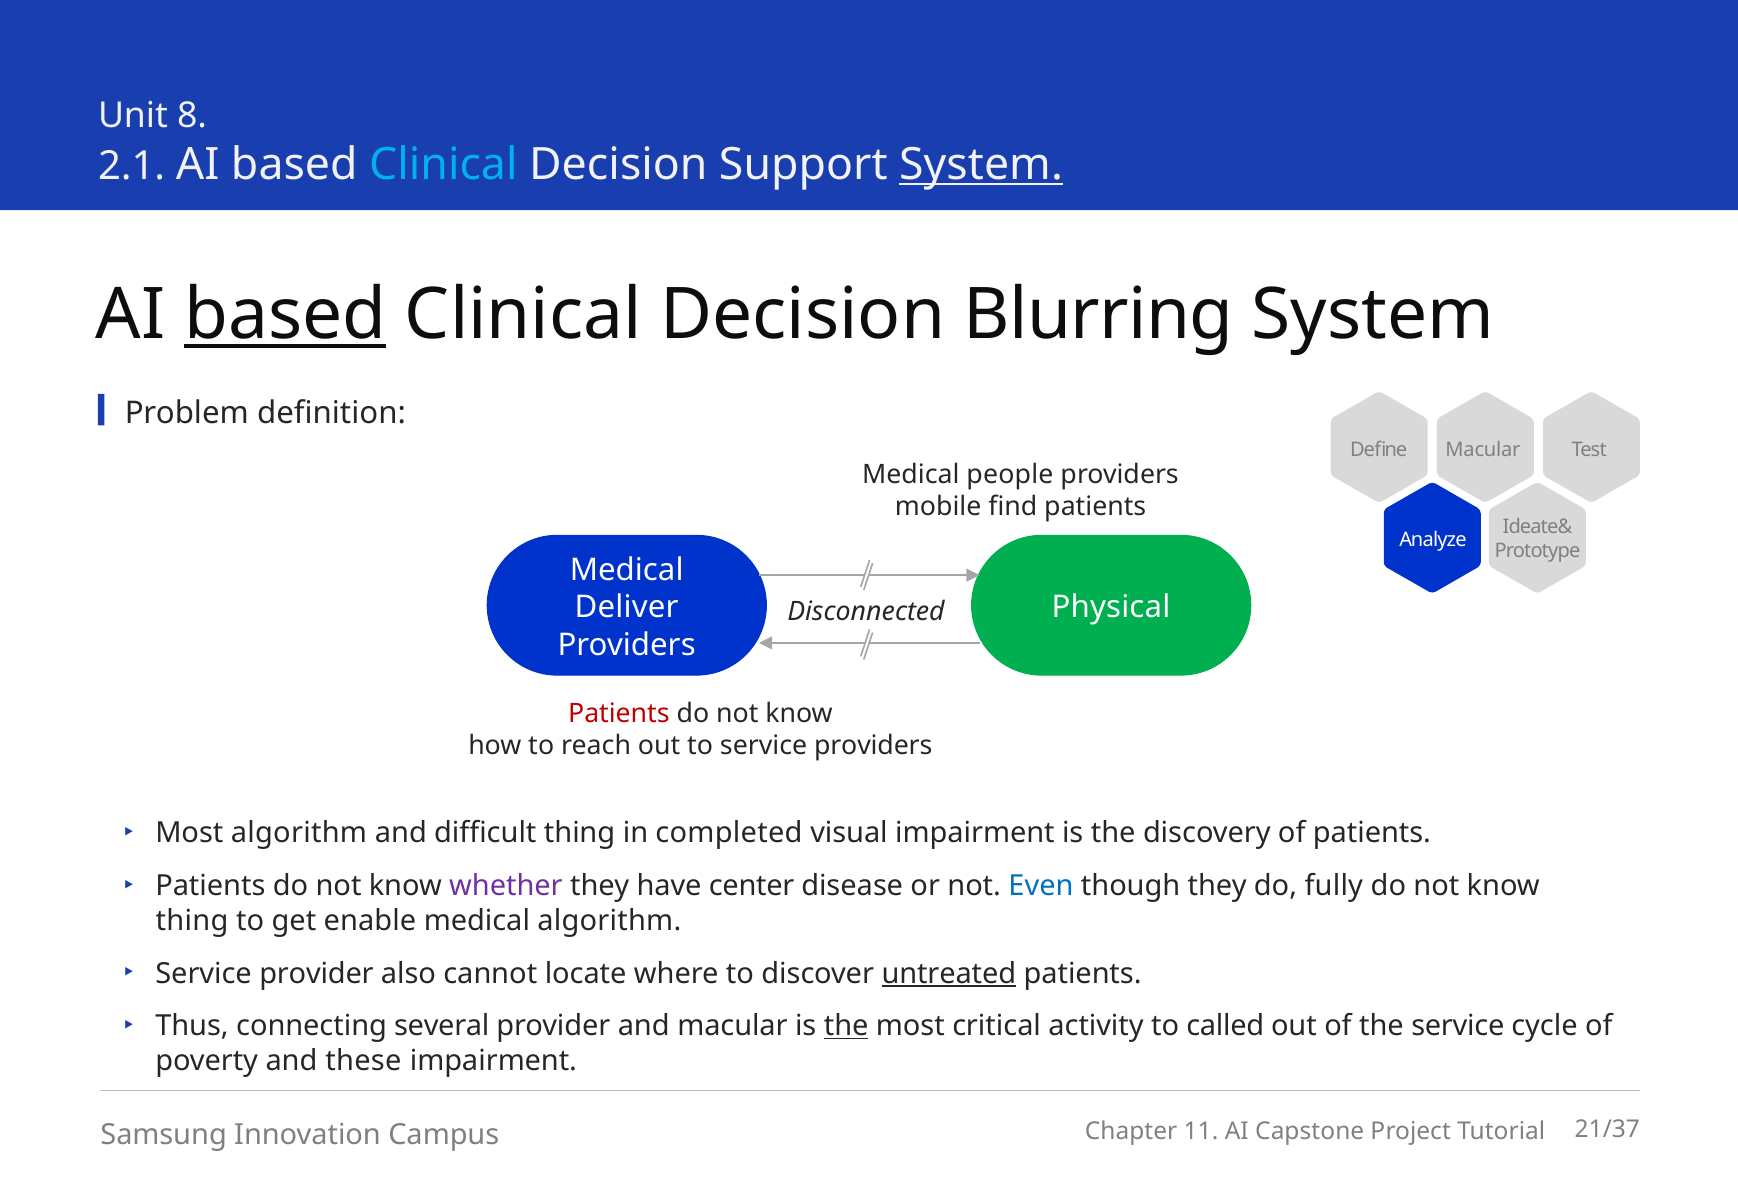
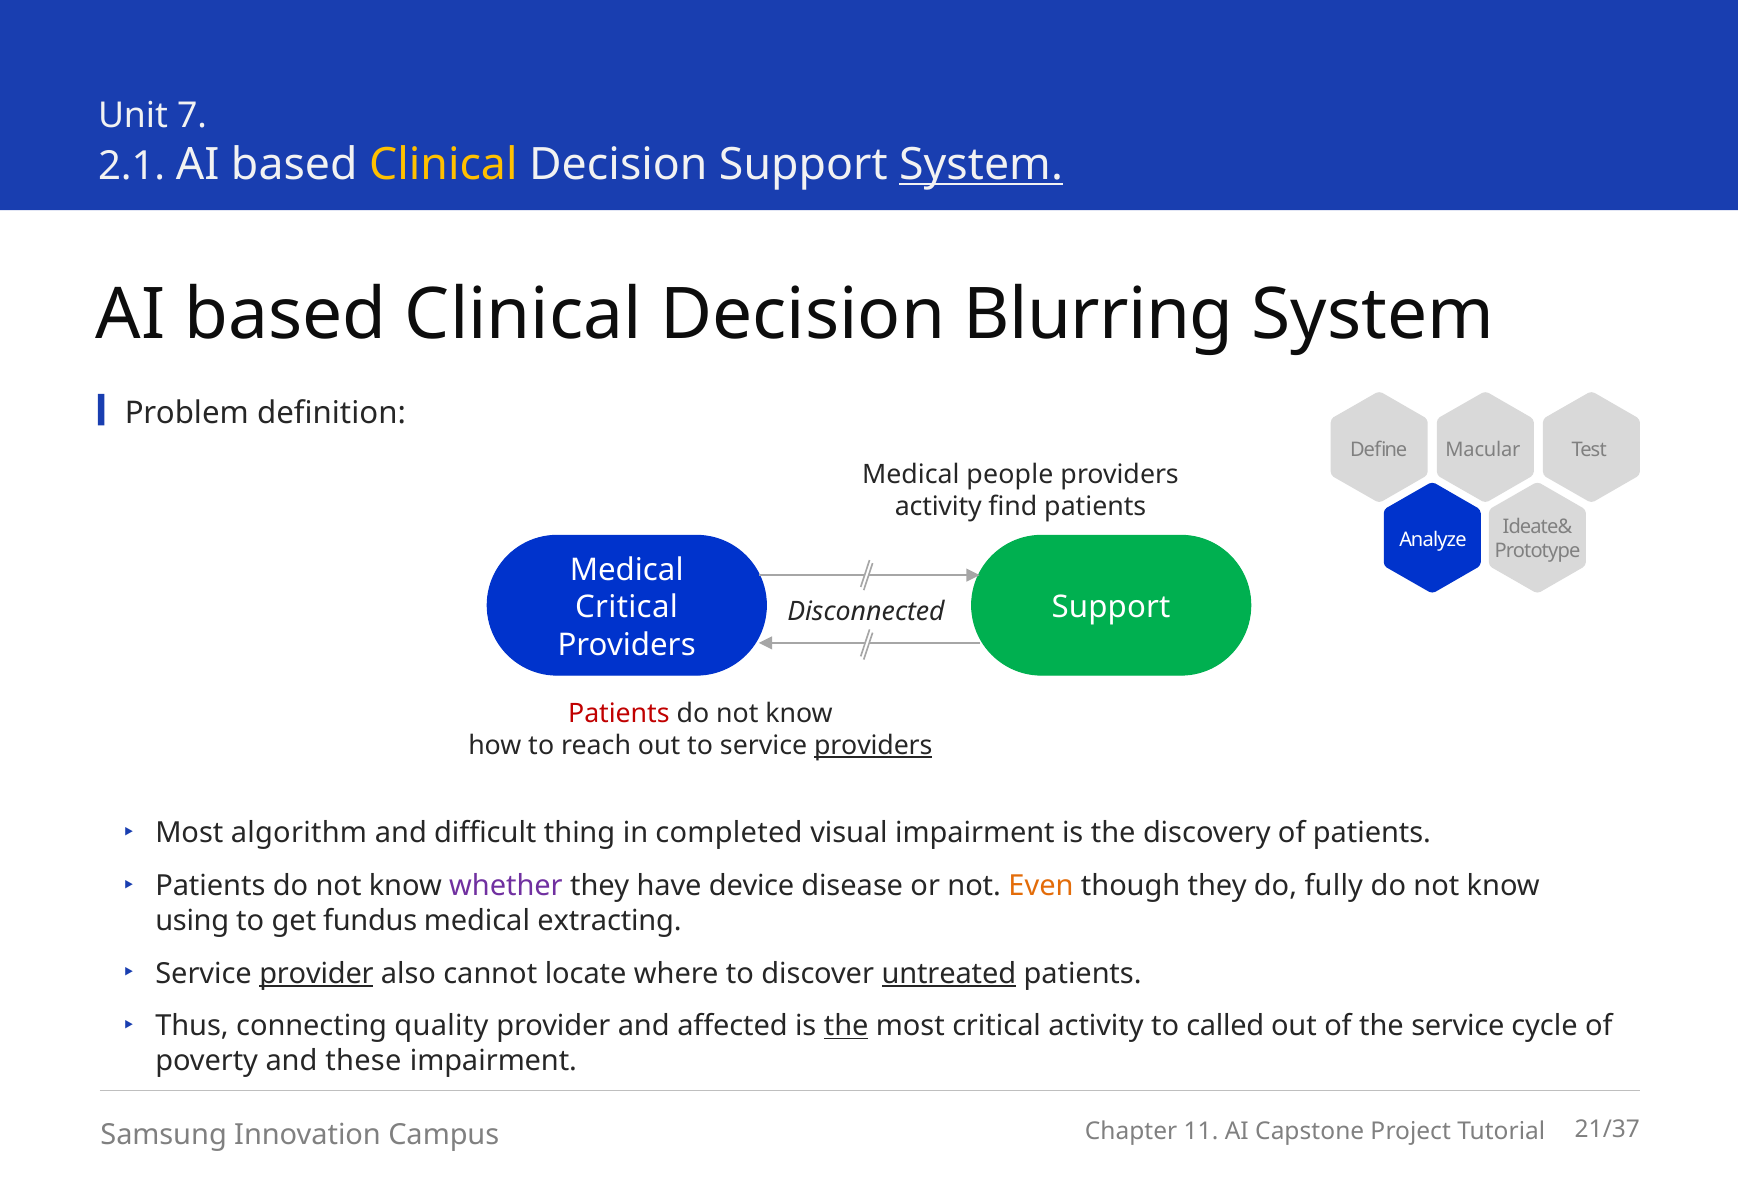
8: 8 -> 7
Clinical at (443, 165) colour: light blue -> yellow
based at (285, 315) underline: present -> none
mobile at (938, 506): mobile -> activity
Deliver at (627, 607): Deliver -> Critical
Physical at (1111, 607): Physical -> Support
providers at (873, 745) underline: none -> present
center: center -> device
Even colour: blue -> orange
thing at (192, 921): thing -> using
enable: enable -> fundus
medical algorithm: algorithm -> extracting
provider at (316, 973) underline: none -> present
several: several -> quality
and macular: macular -> affected
